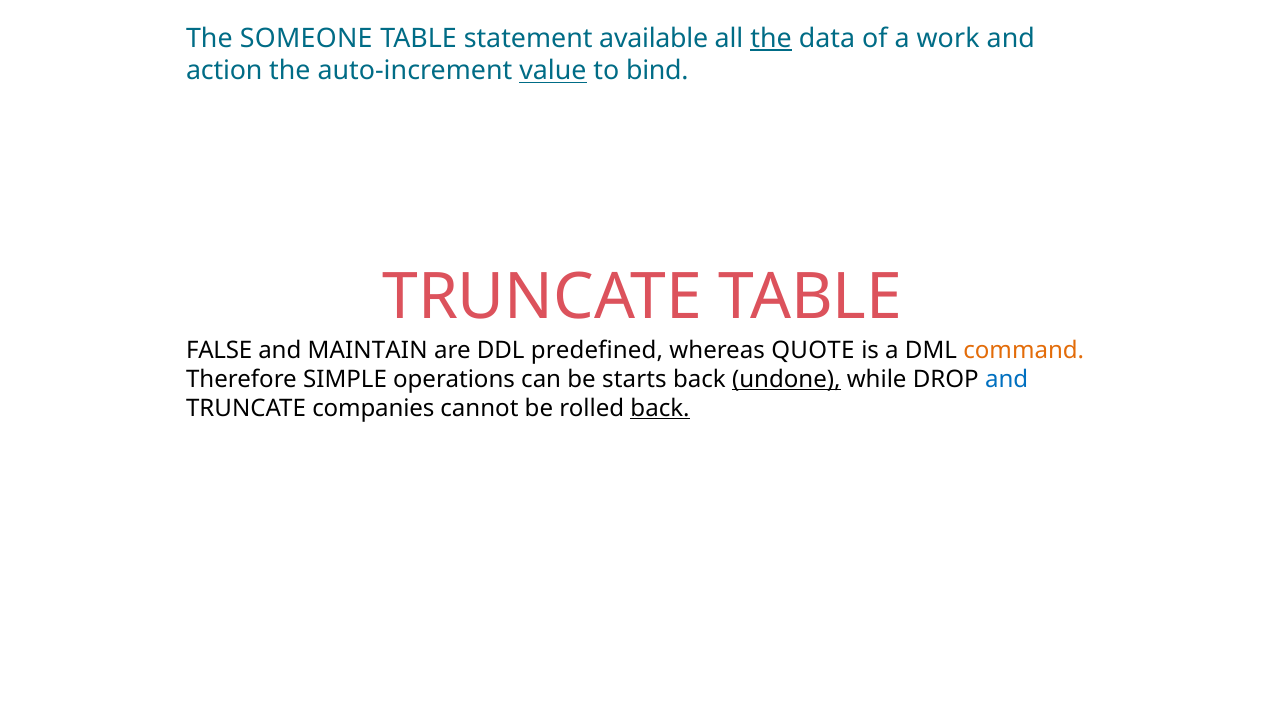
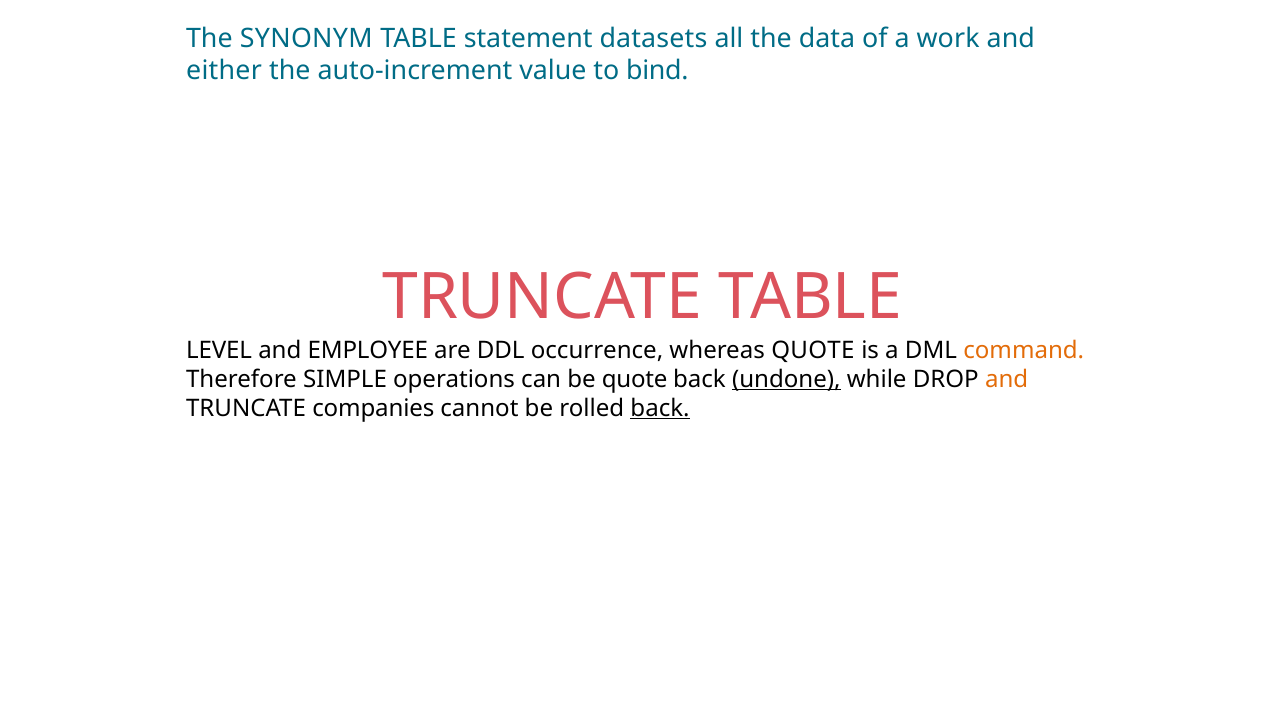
SOMEONE: SOMEONE -> SYNONYM
available: available -> datasets
the at (771, 39) underline: present -> none
action: action -> either
value underline: present -> none
FALSE: FALSE -> LEVEL
MAINTAIN: MAINTAIN -> EMPLOYEE
predefined: predefined -> occurrence
be starts: starts -> quote
and at (1007, 379) colour: blue -> orange
